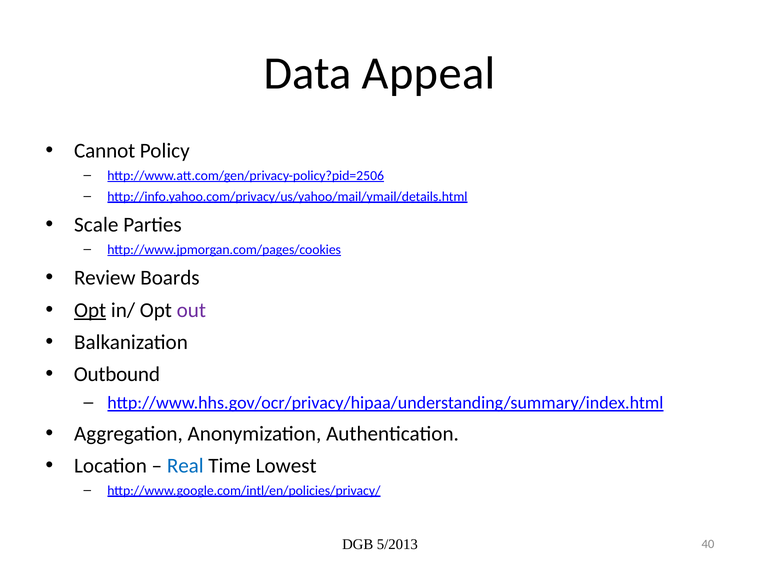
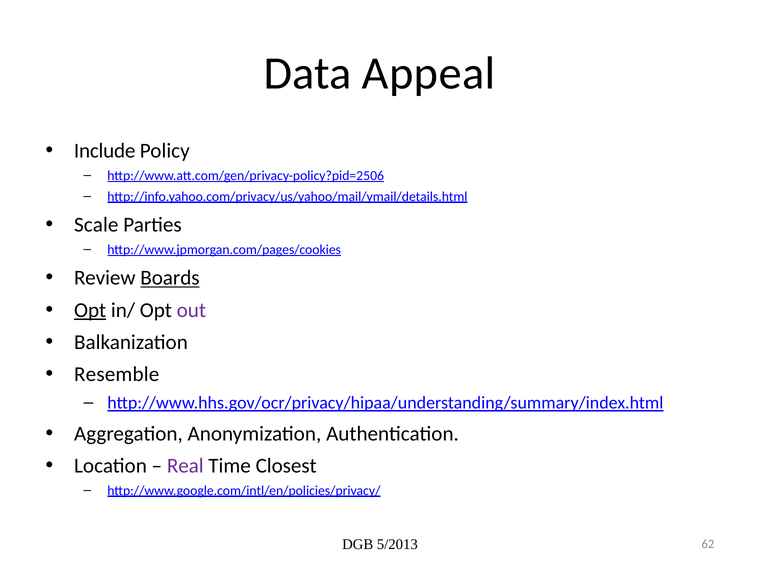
Cannot: Cannot -> Include
Boards underline: none -> present
Outbound: Outbound -> Resemble
Real colour: blue -> purple
Lowest: Lowest -> Closest
40: 40 -> 62
